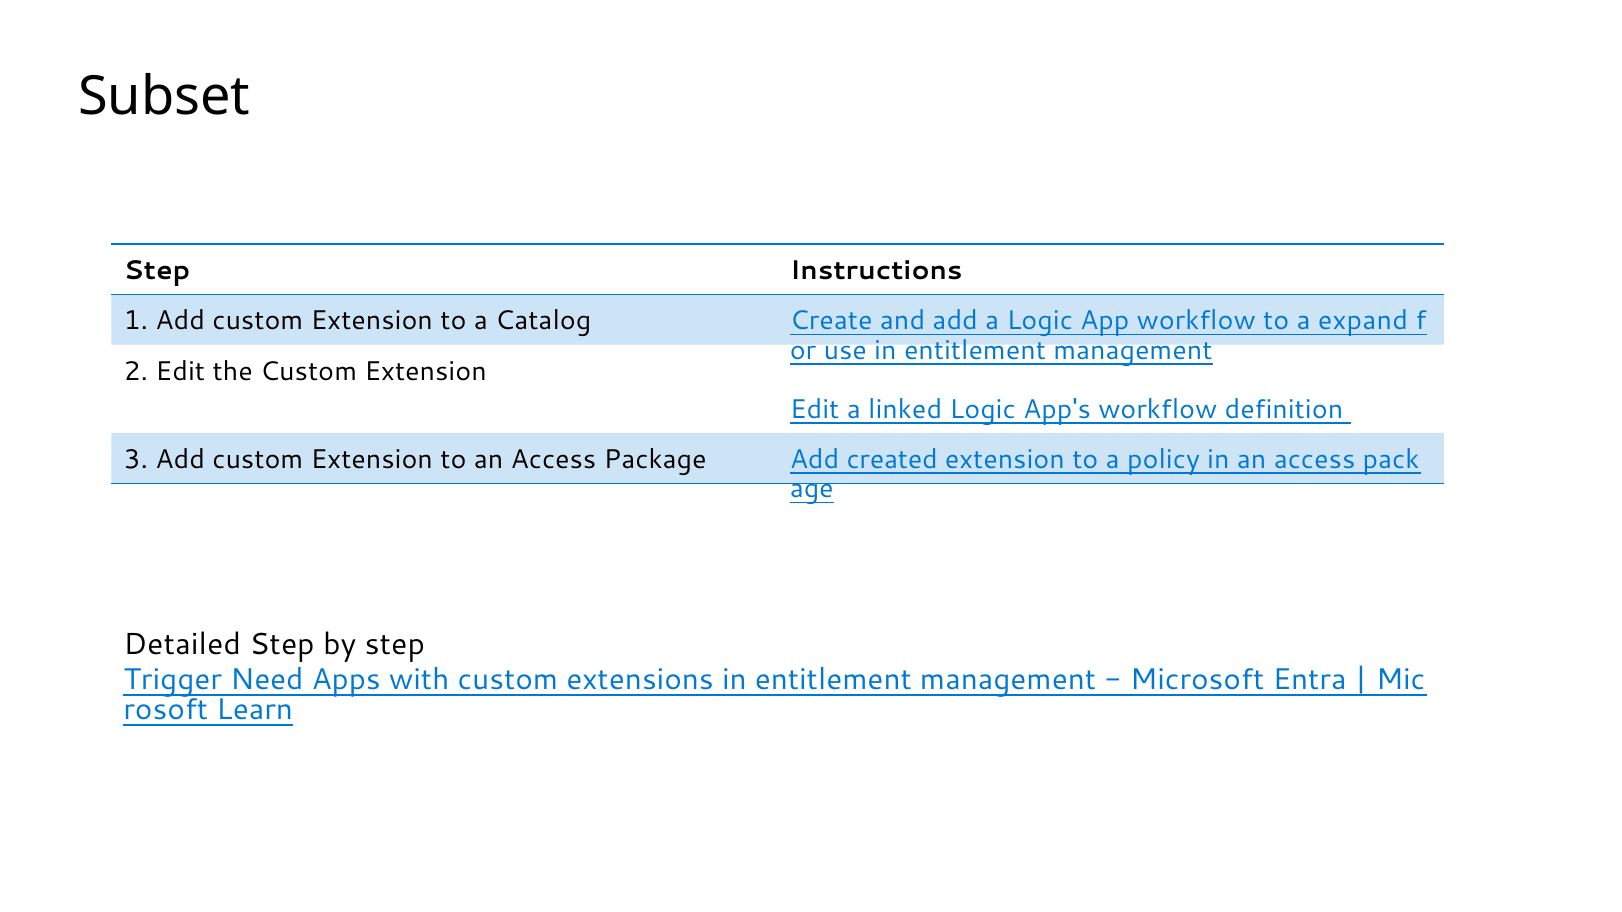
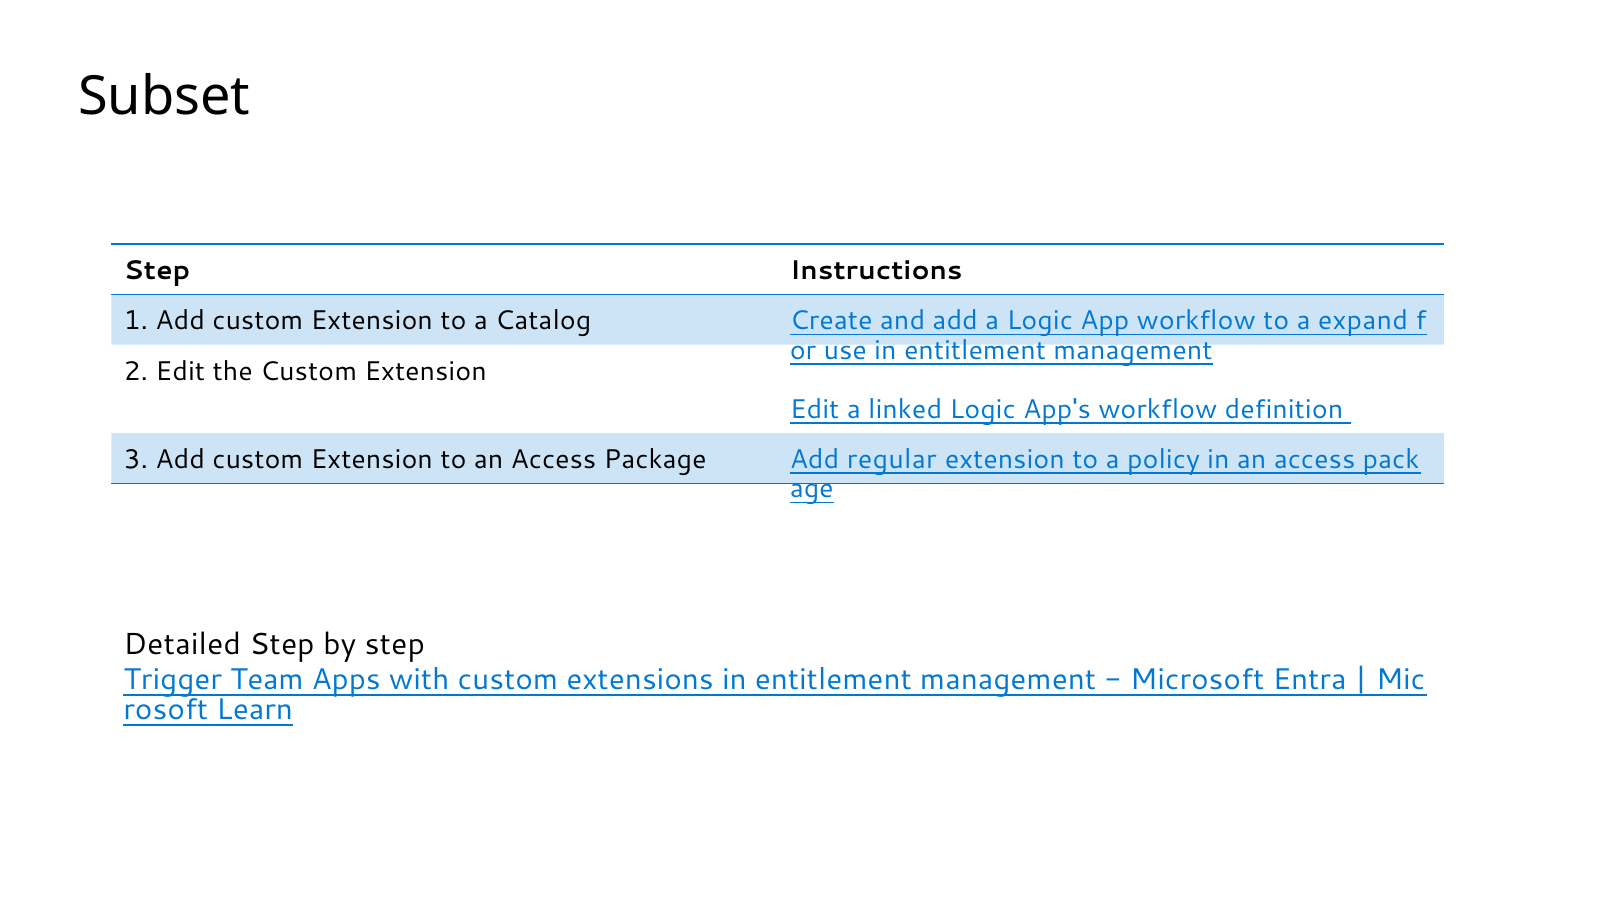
created: created -> regular
Need: Need -> Team
